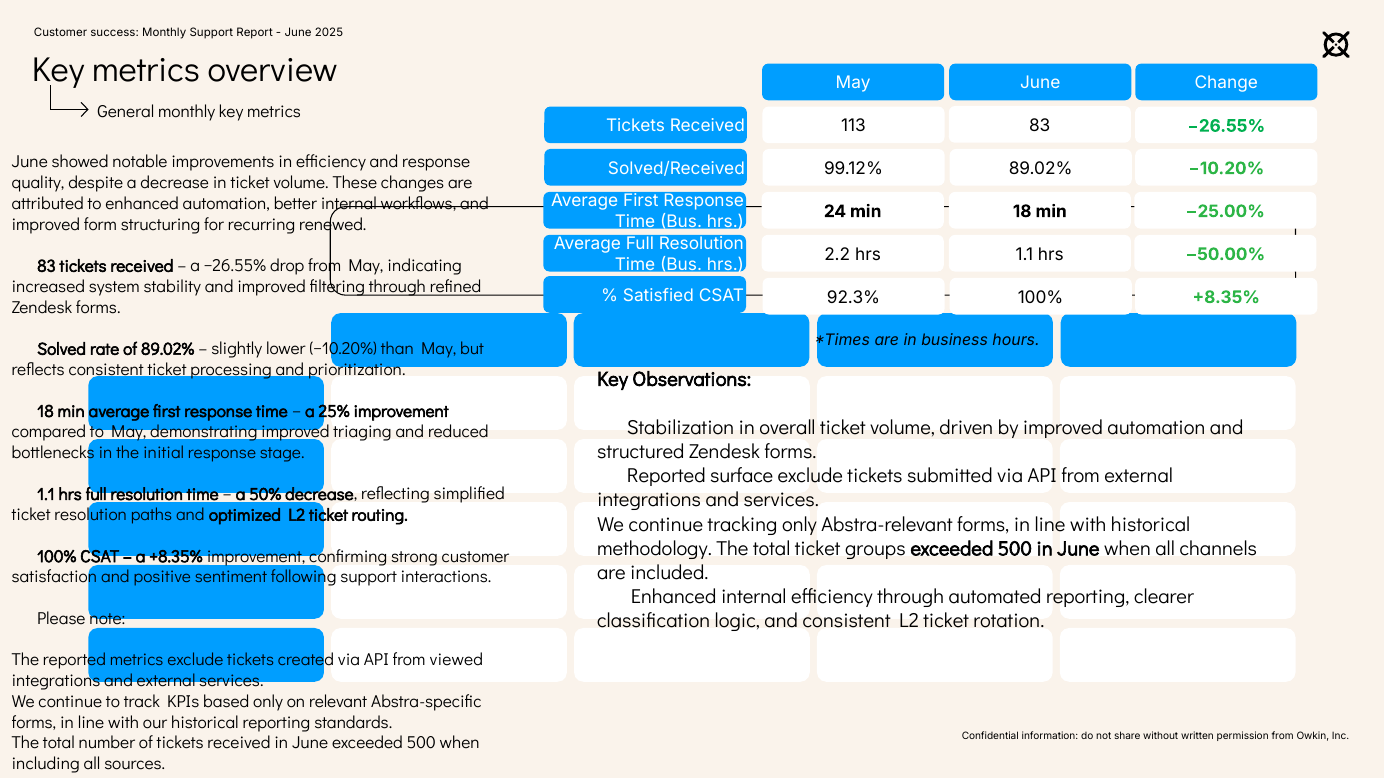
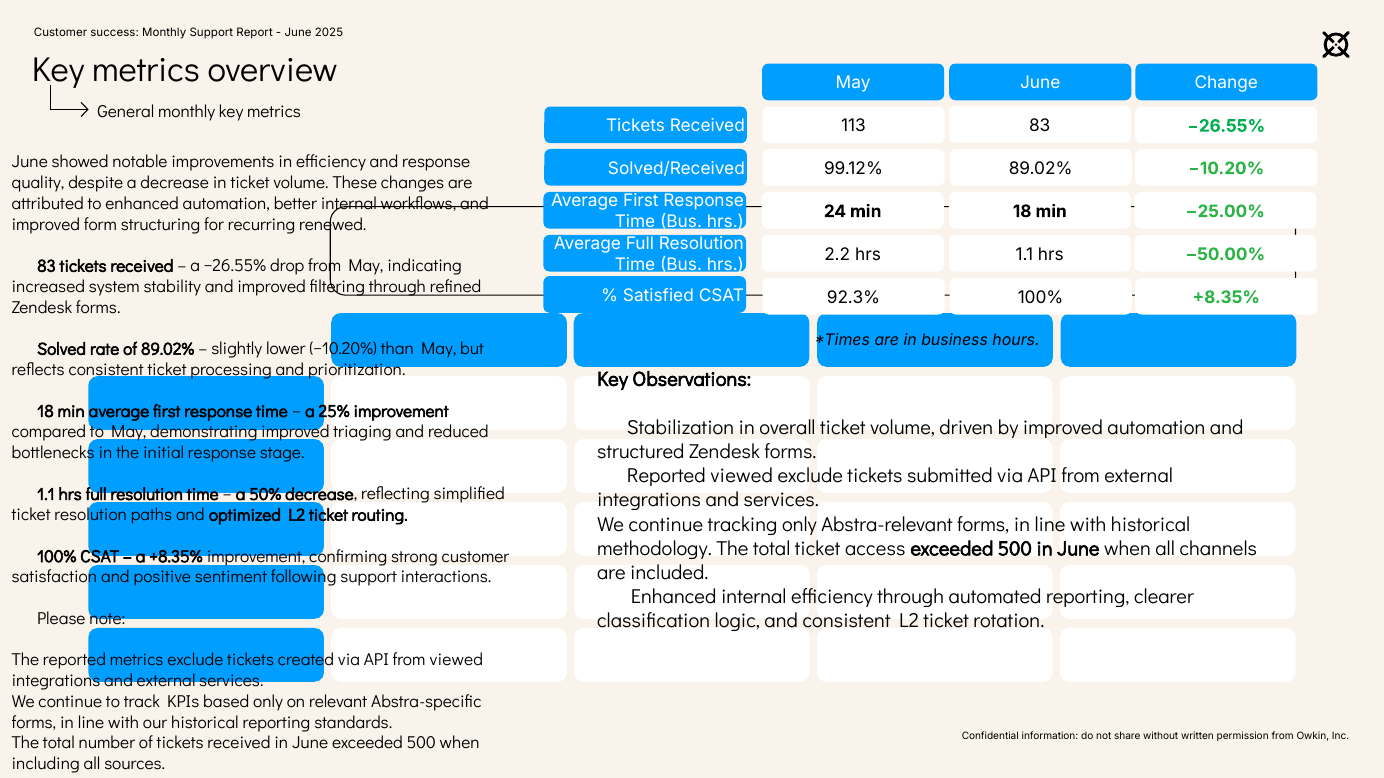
surface at (742, 476): surface -> viewed
groups: groups -> access
